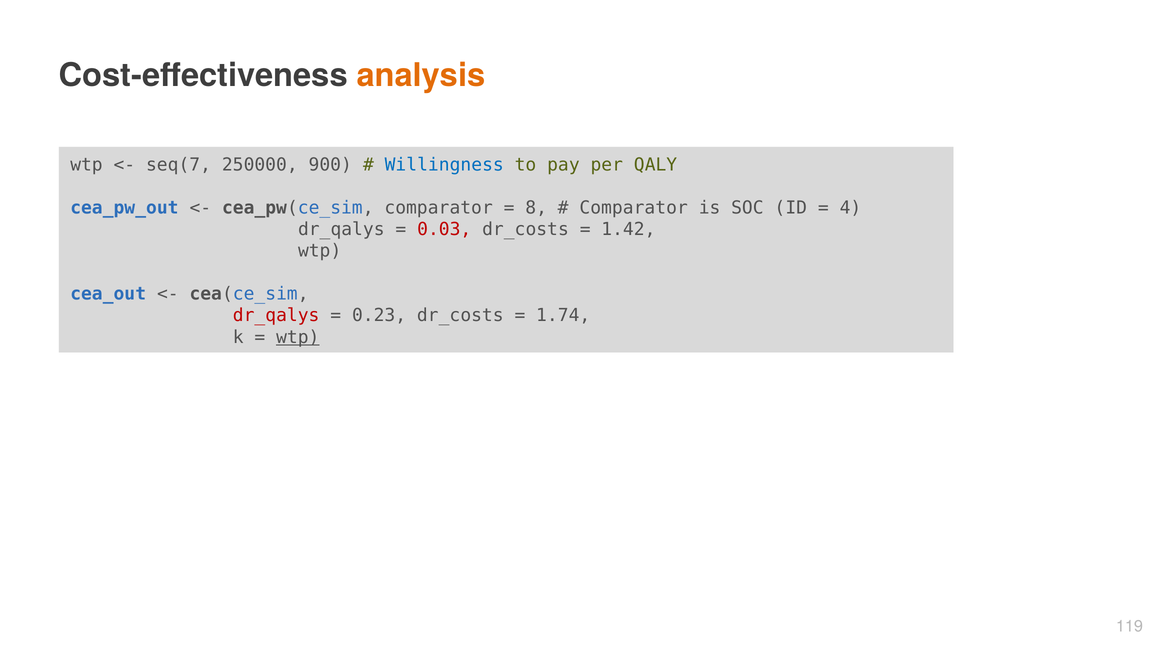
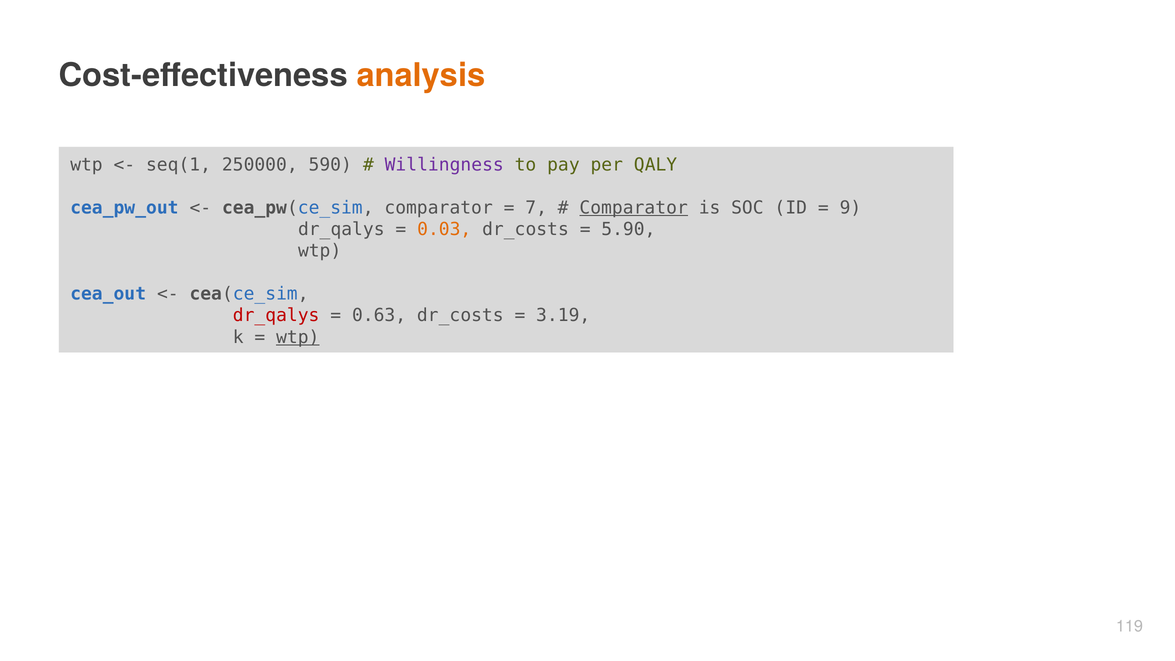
seq(7: seq(7 -> seq(1
900: 900 -> 590
Willingness colour: blue -> purple
8: 8 -> 7
Comparator at (634, 208) underline: none -> present
4: 4 -> 9
0.03 colour: red -> orange
1.42: 1.42 -> 5.90
0.23: 0.23 -> 0.63
1.74: 1.74 -> 3.19
